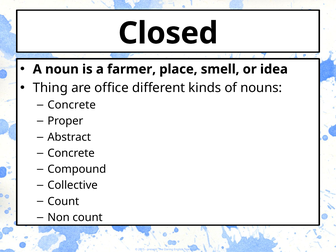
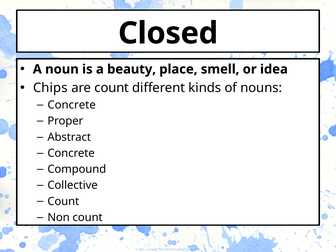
farmer: farmer -> beauty
Thing: Thing -> Chips
are office: office -> count
